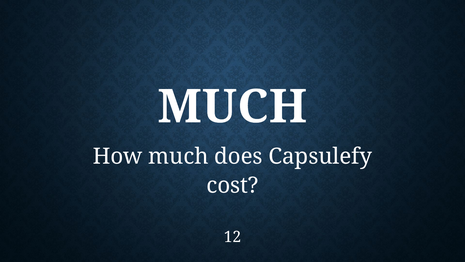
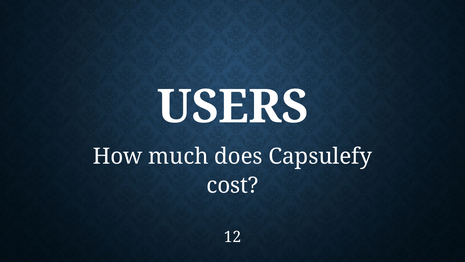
MUCH at (232, 107): MUCH -> USERS
